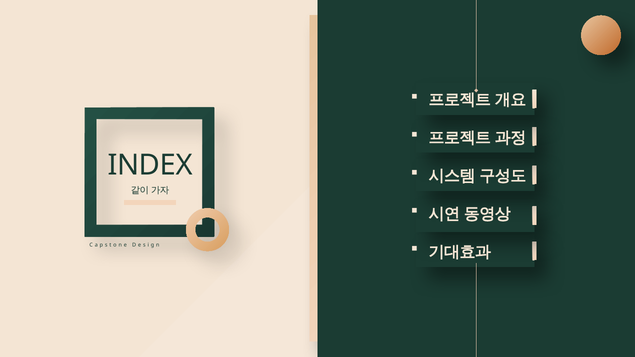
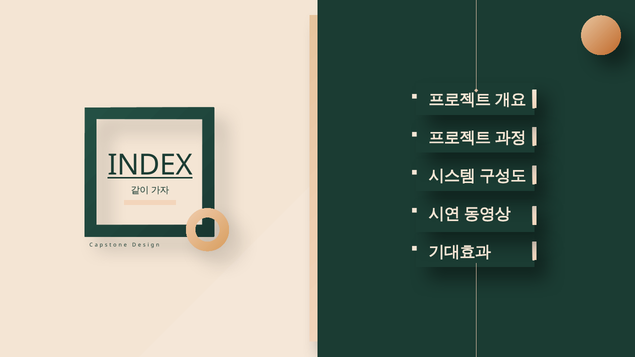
INDEX underline: none -> present
